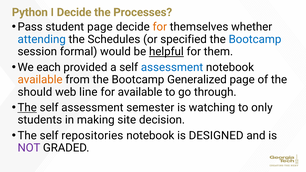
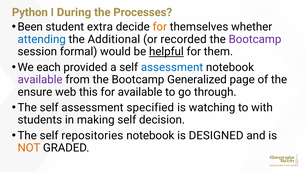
I Decide: Decide -> During
Pass: Pass -> Been
student page: page -> extra
Schedules: Schedules -> Additional
specified: specified -> recorded
Bootcamp at (255, 39) colour: blue -> purple
available at (40, 80) colour: orange -> purple
should: should -> ensure
line: line -> this
The at (27, 108) underline: present -> none
semester: semester -> specified
only: only -> with
making site: site -> self
NOT colour: purple -> orange
